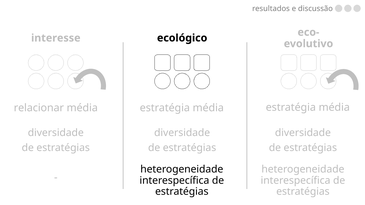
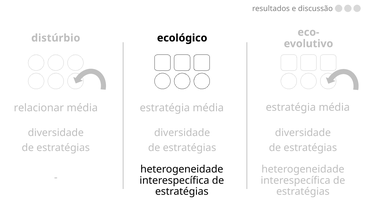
interesse: interesse -> distúrbio
